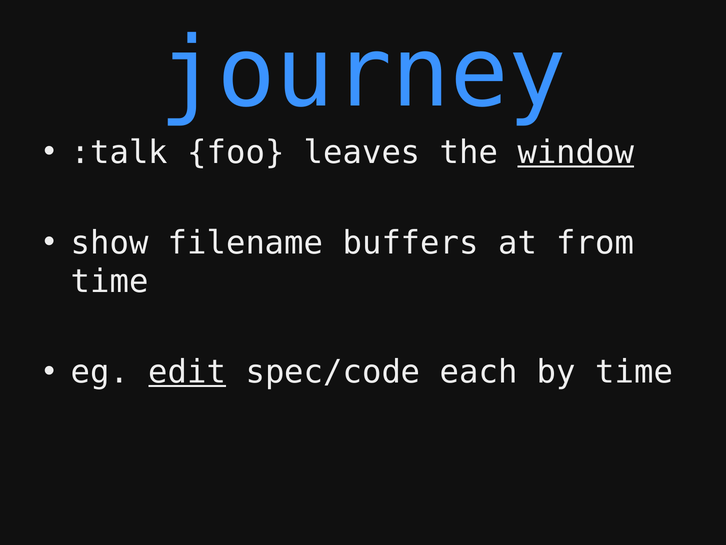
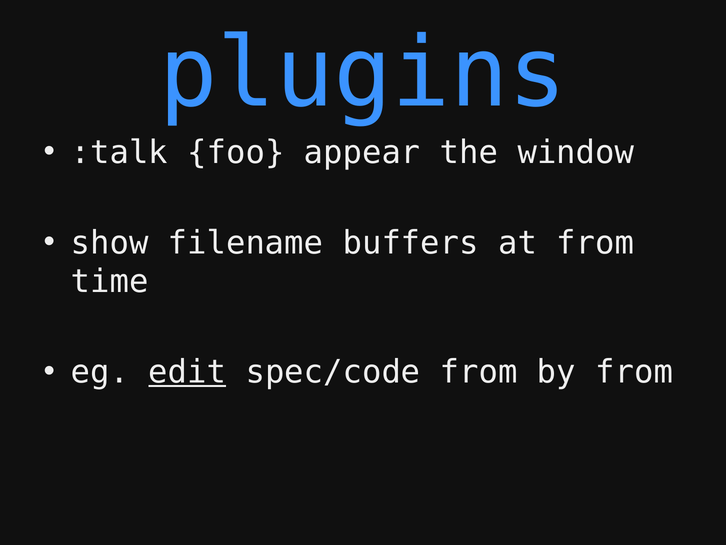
journey: journey -> plugins
leaves: leaves -> appear
window underline: present -> none
spec/code each: each -> from
by time: time -> from
